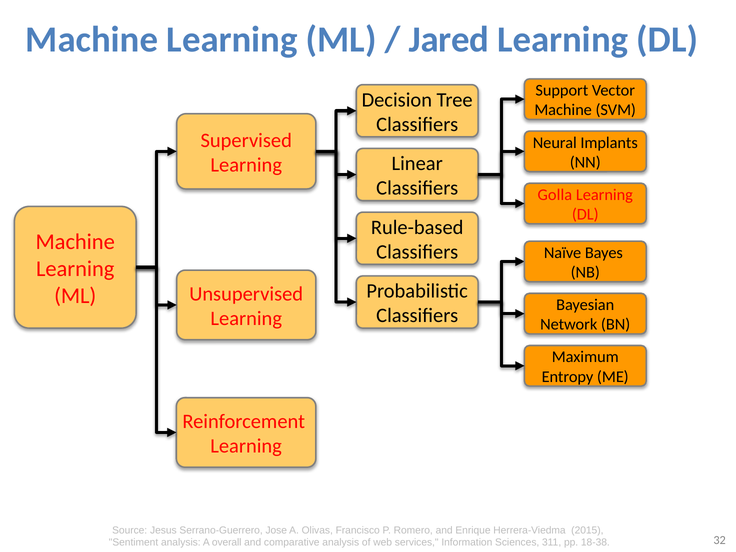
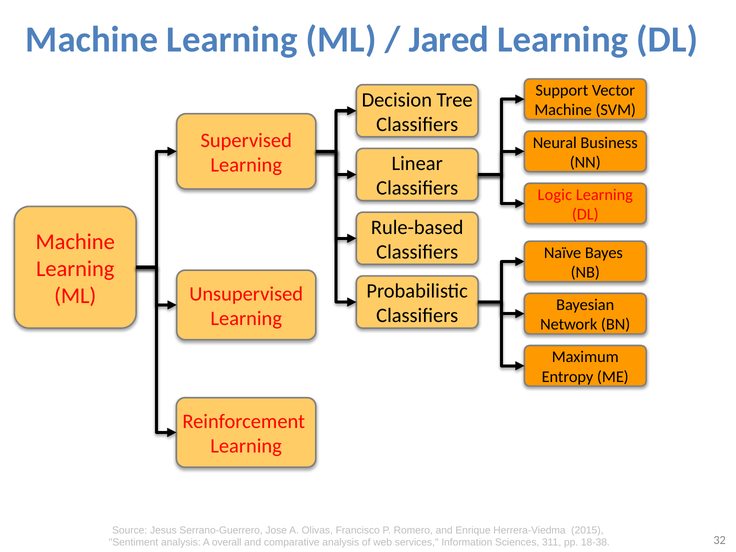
Implants: Implants -> Business
Golla: Golla -> Logic
